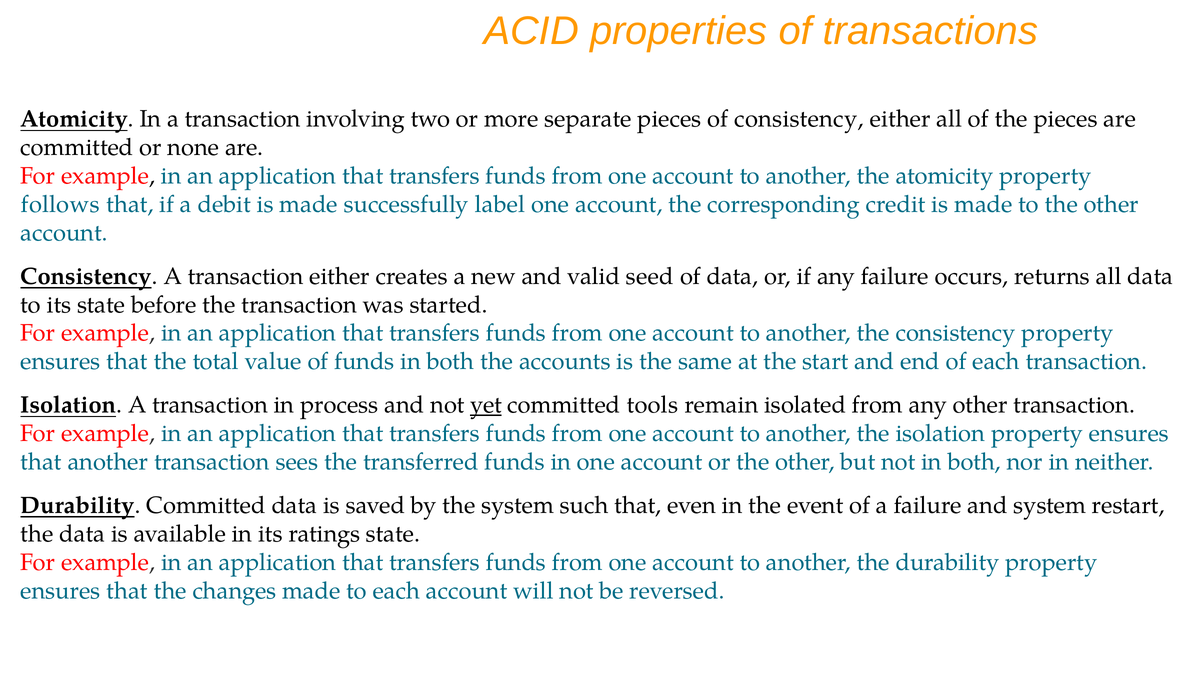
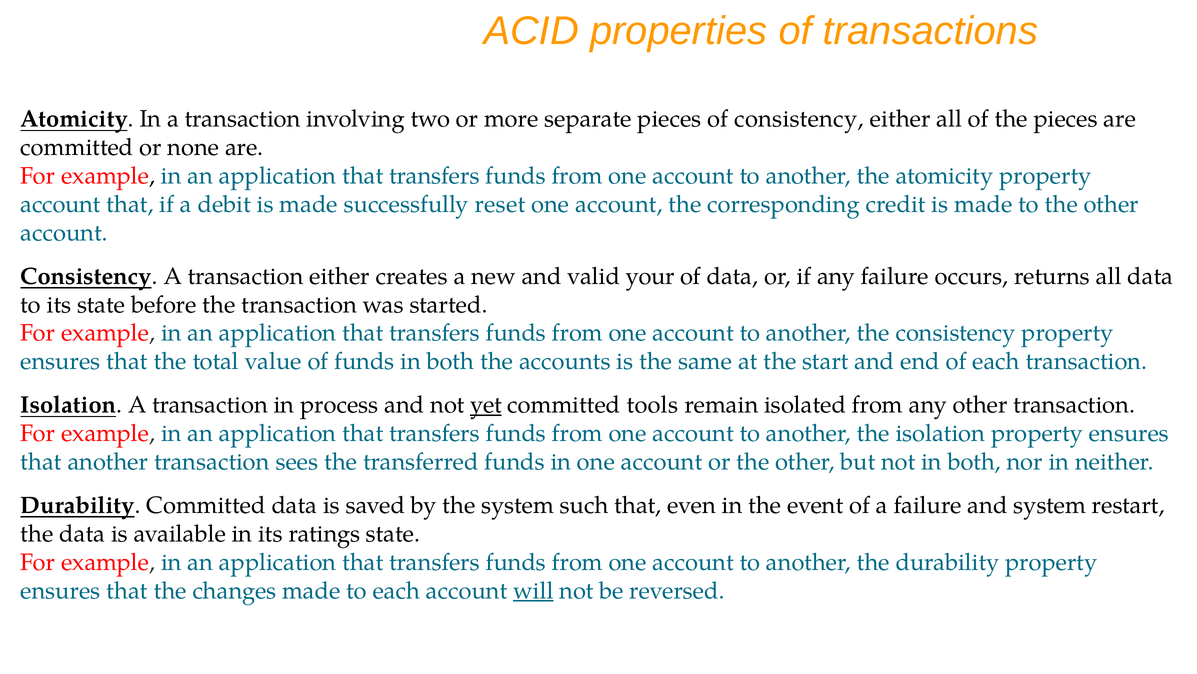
follows at (60, 204): follows -> account
label: label -> reset
seed: seed -> your
will underline: none -> present
